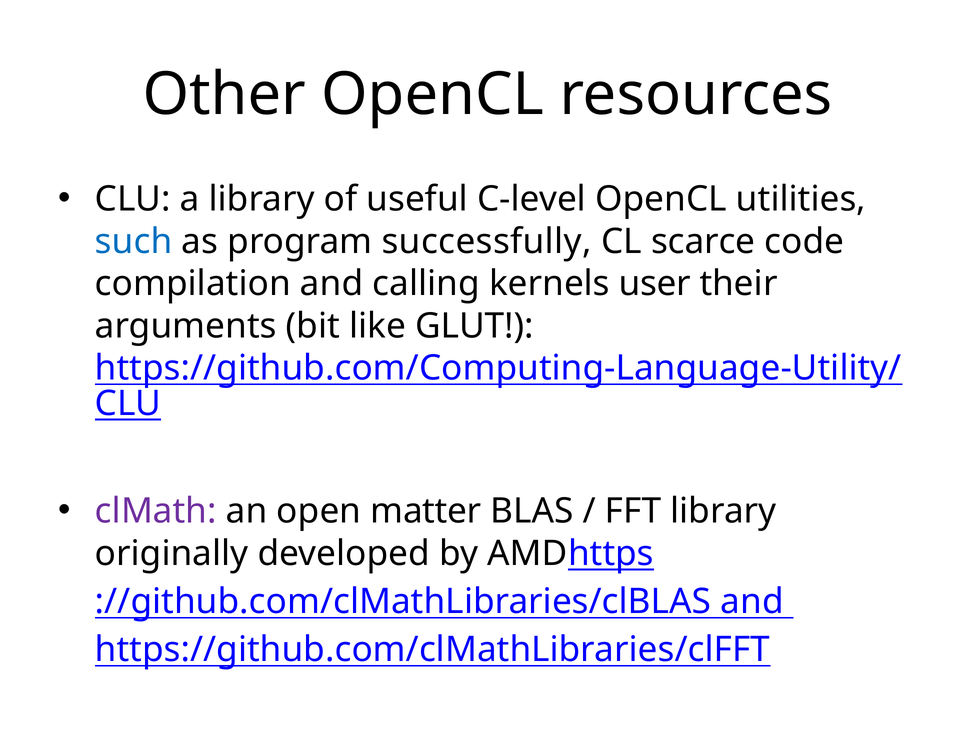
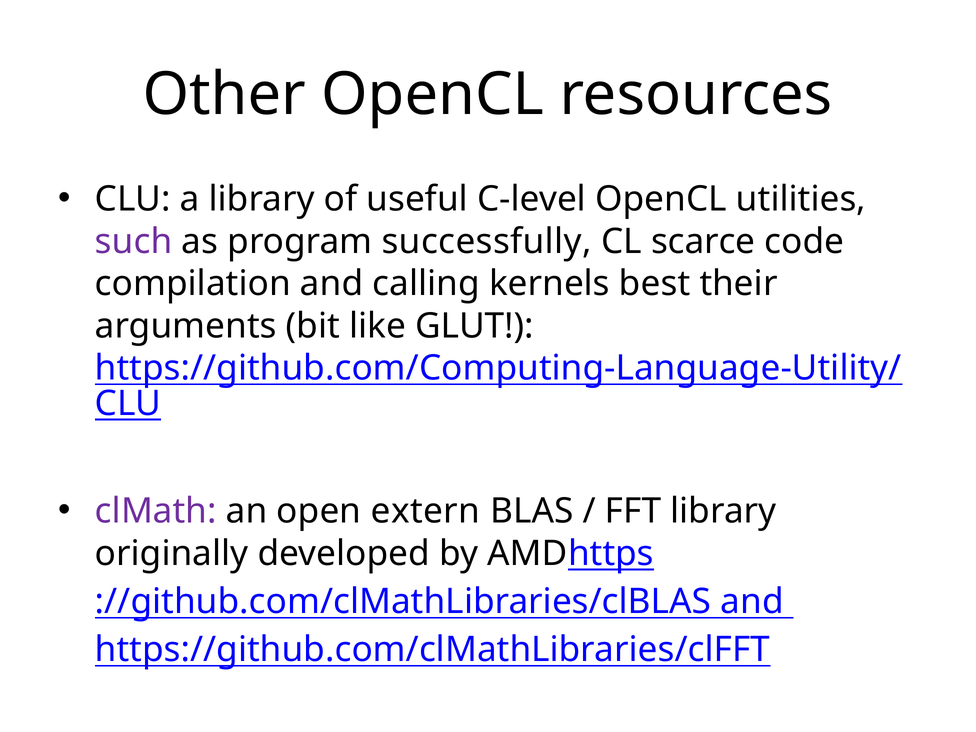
such colour: blue -> purple
user: user -> best
matter: matter -> extern
